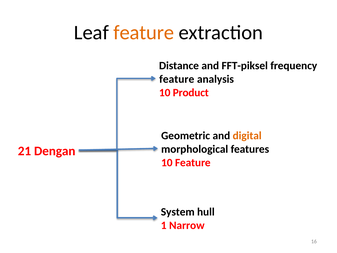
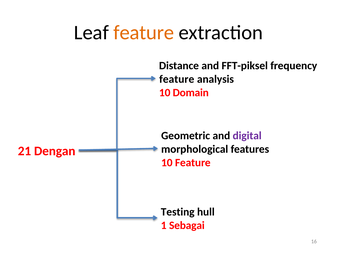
Product: Product -> Domain
digital colour: orange -> purple
System: System -> Testing
Narrow: Narrow -> Sebagai
